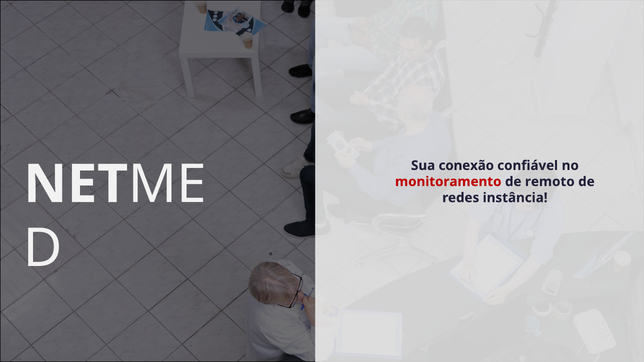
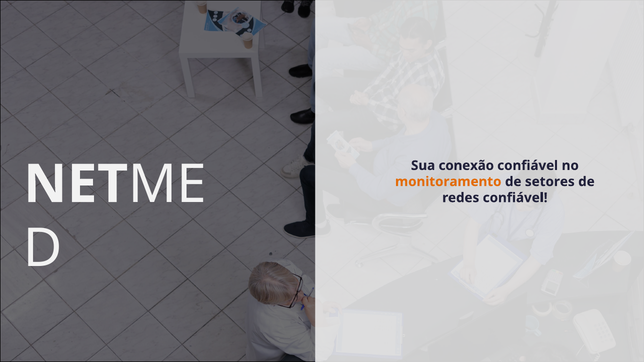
monitoramento colour: red -> orange
remoto: remoto -> setores
redes instância: instância -> confiável
